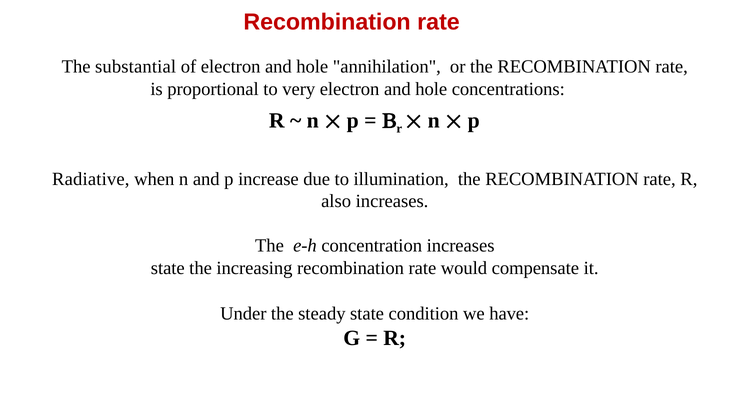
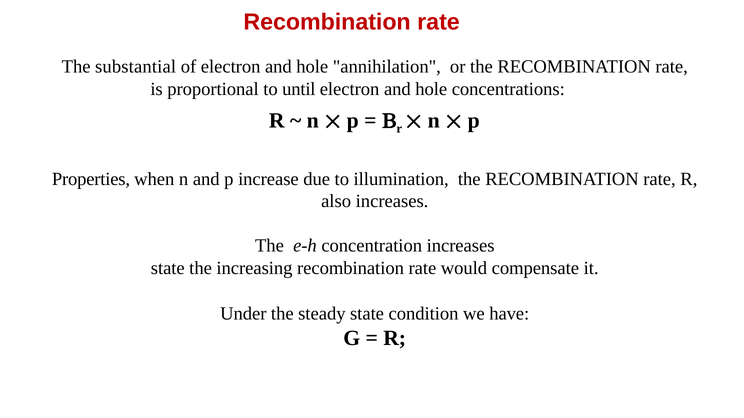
very: very -> until
Radiative: Radiative -> Properties
